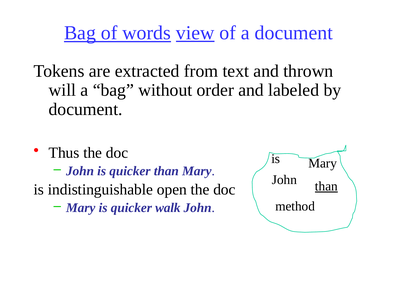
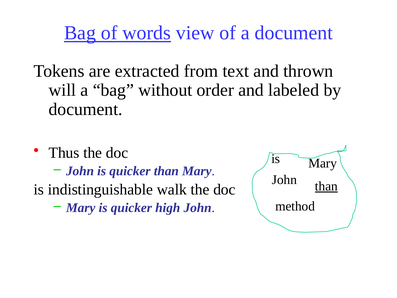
view underline: present -> none
open: open -> walk
walk: walk -> high
